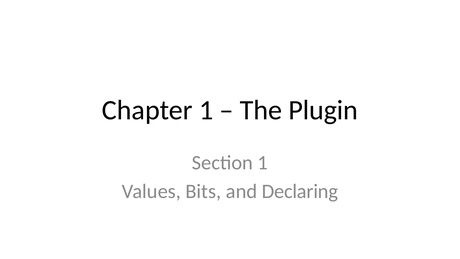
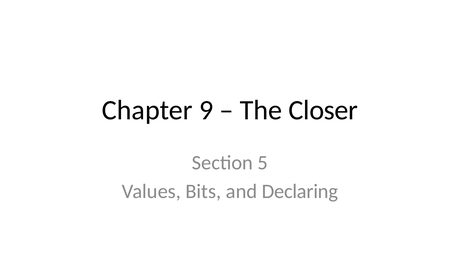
Chapter 1: 1 -> 9
Plugin: Plugin -> Closer
Section 1: 1 -> 5
